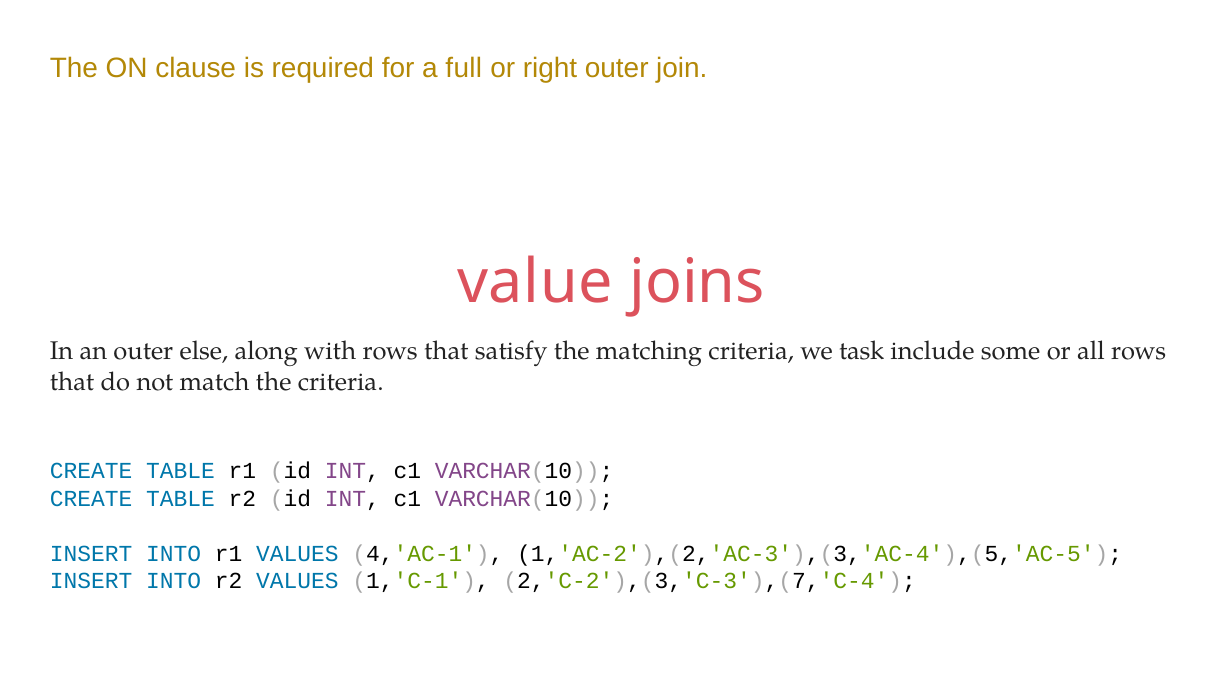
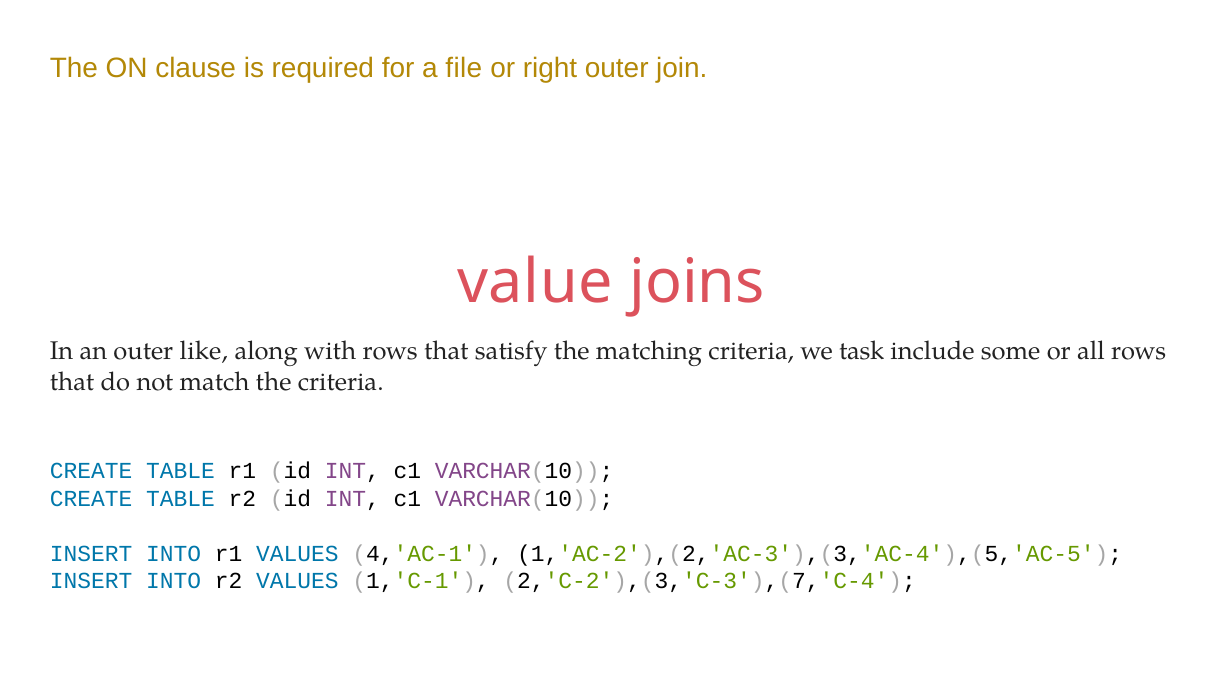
full: full -> file
else: else -> like
